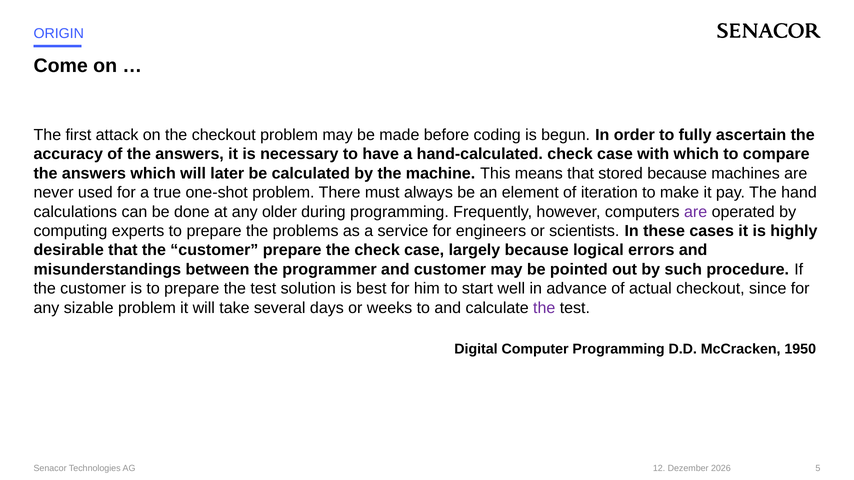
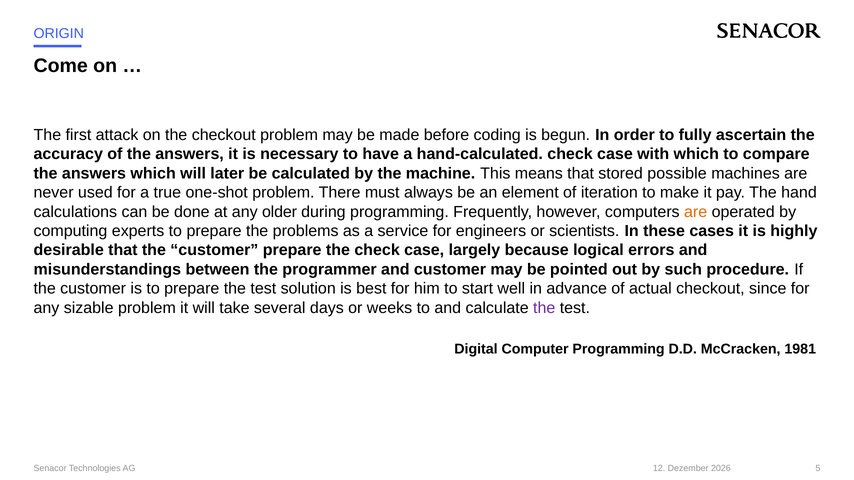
stored because: because -> possible
are at (696, 212) colour: purple -> orange
1950: 1950 -> 1981
